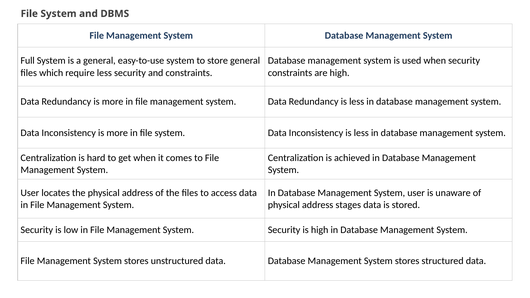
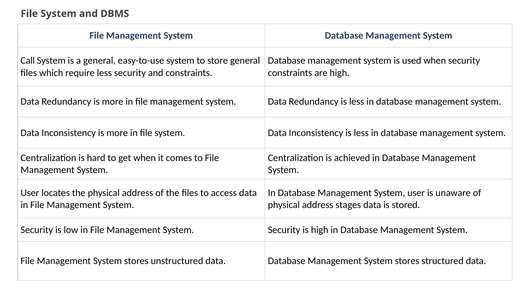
Full: Full -> Call
